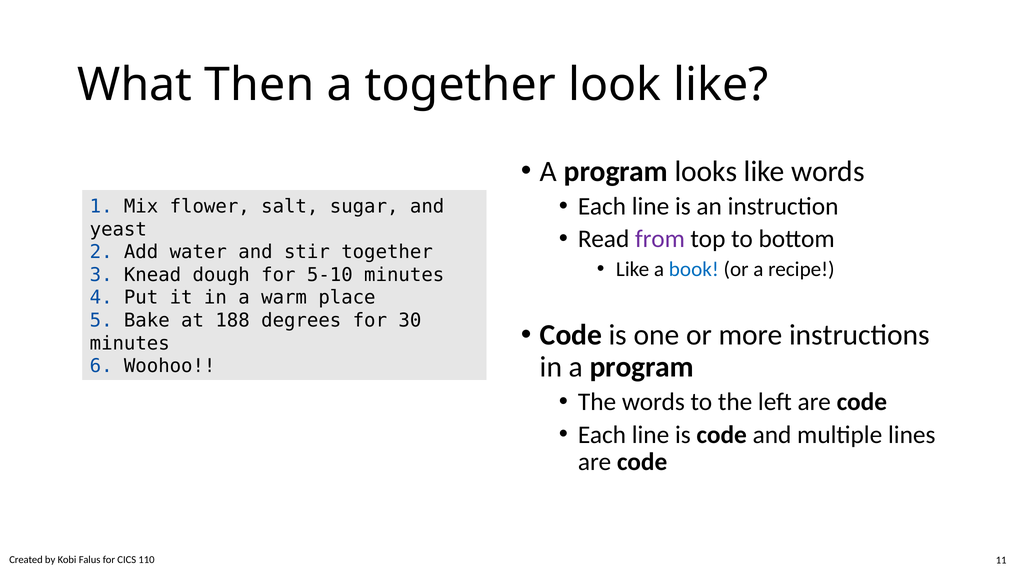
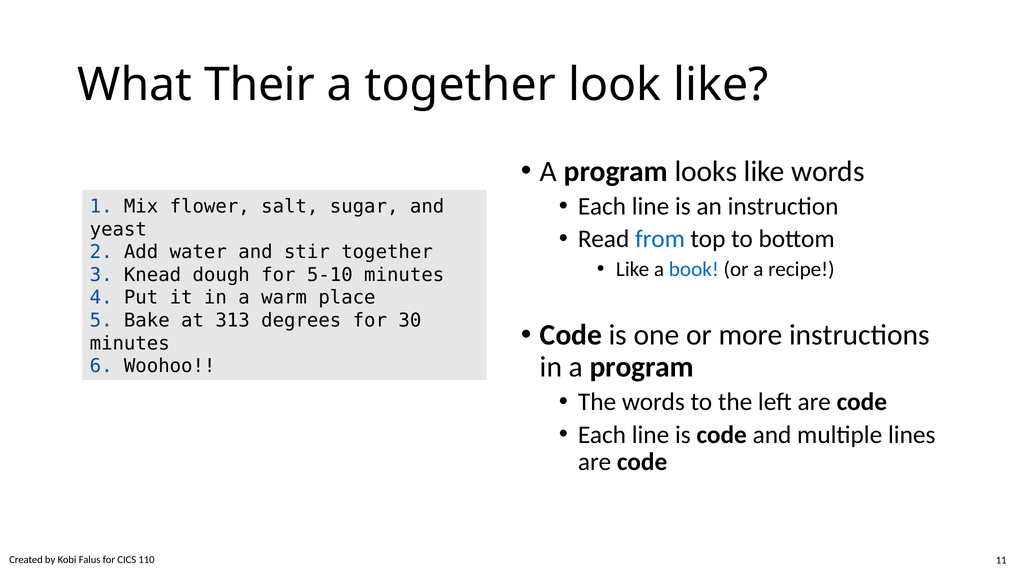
Then: Then -> Their
from colour: purple -> blue
188: 188 -> 313
